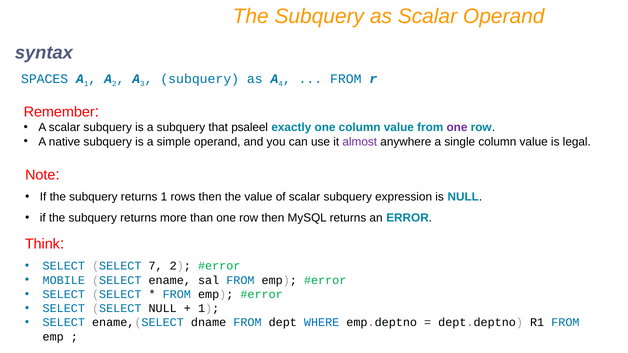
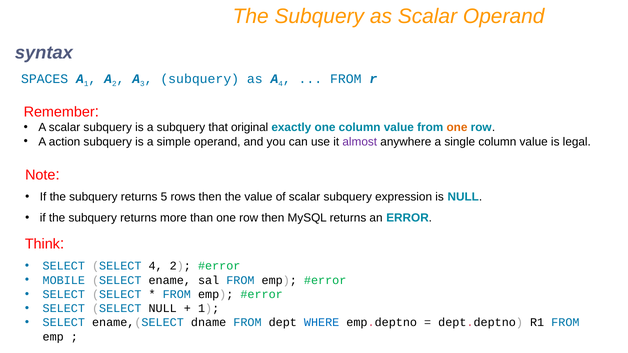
psaleel: psaleel -> original
one at (457, 128) colour: purple -> orange
native: native -> action
returns 1: 1 -> 5
SELECT 7: 7 -> 4
